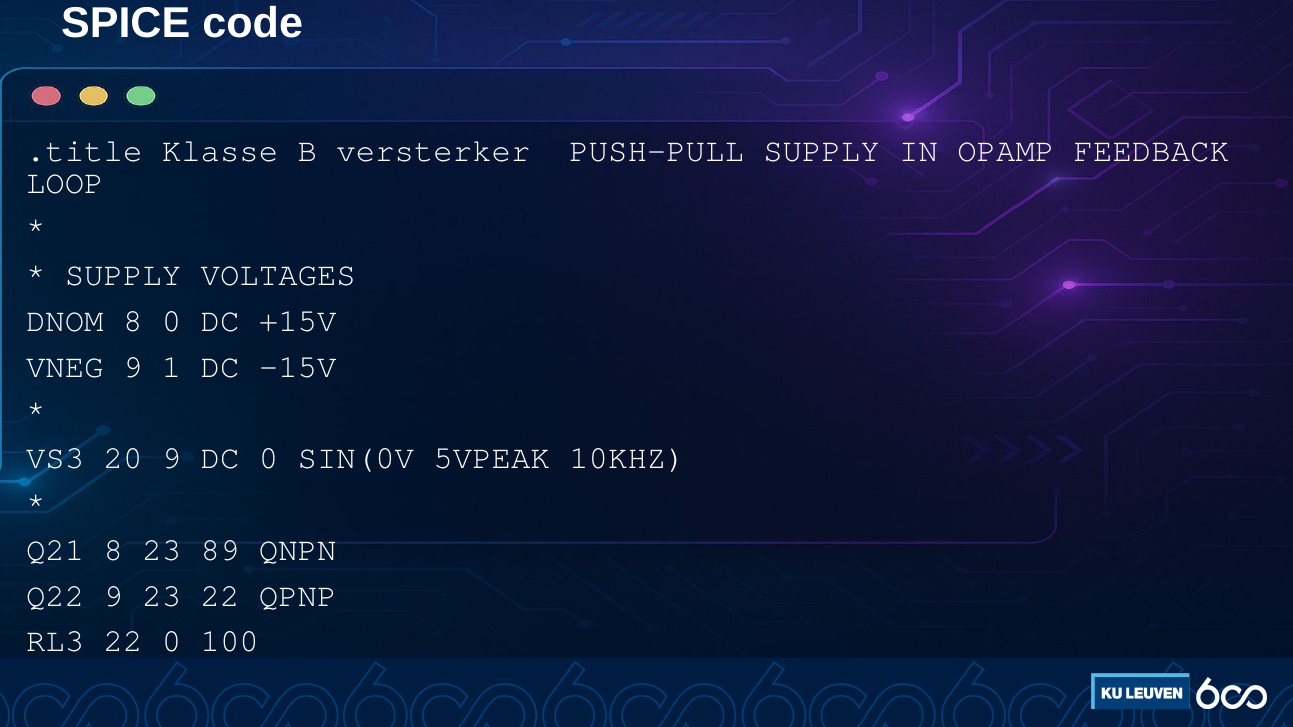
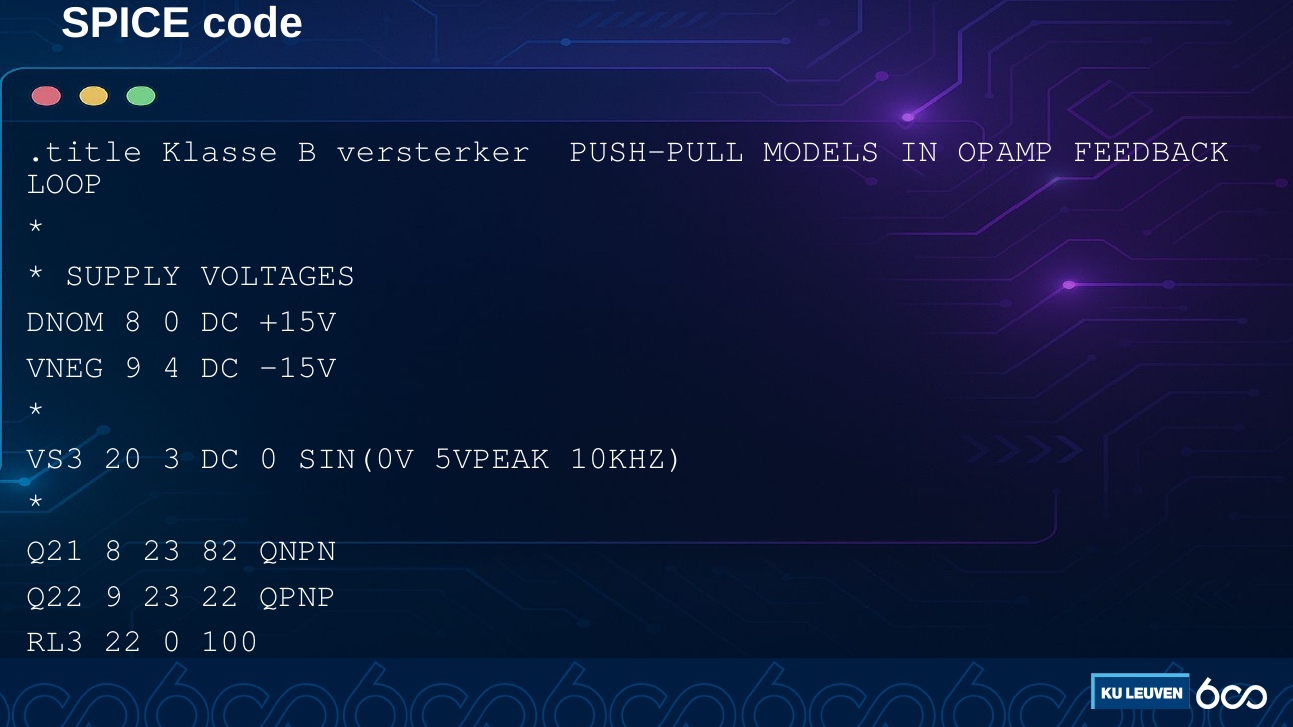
PUSH-PULL SUPPLY: SUPPLY -> MODELS
1: 1 -> 4
20 9: 9 -> 3
89: 89 -> 82
